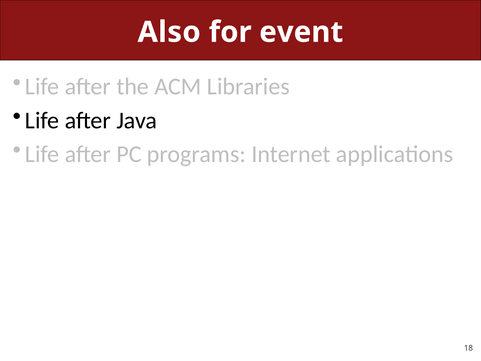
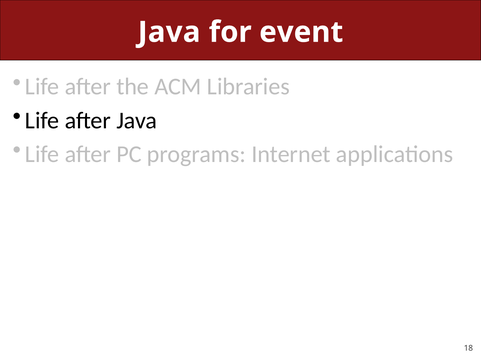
Also at (169, 32): Also -> Java
